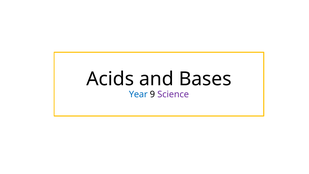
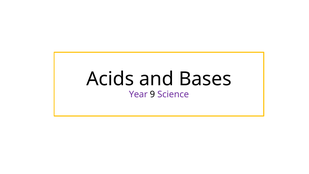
Year colour: blue -> purple
